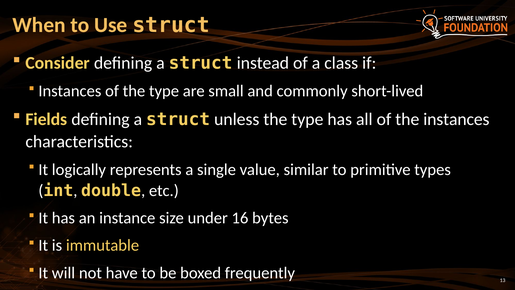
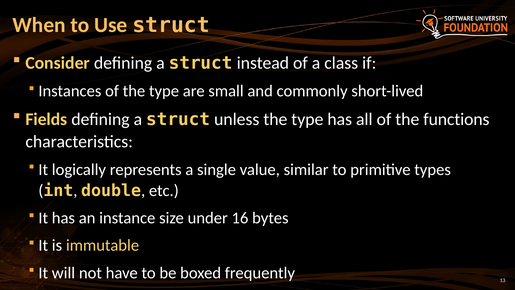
the instances: instances -> functions
